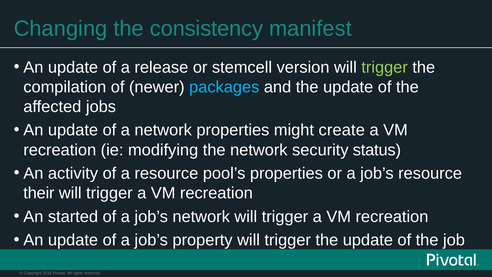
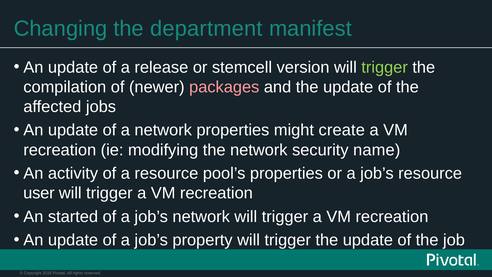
consistency: consistency -> department
packages colour: light blue -> pink
status: status -> name
their: their -> user
